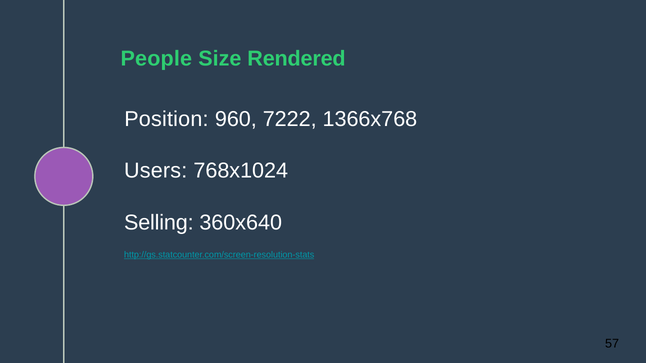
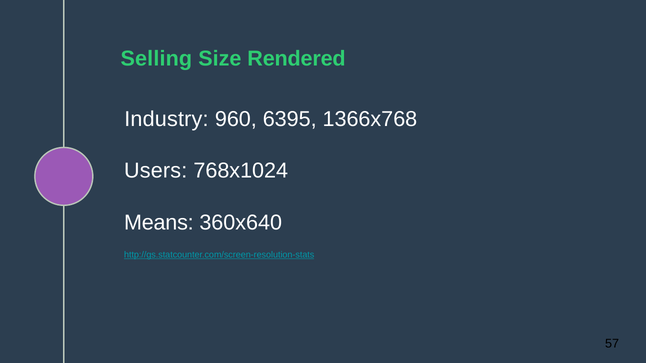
People: People -> Selling
Position: Position -> Industry
7222: 7222 -> 6395
Selling: Selling -> Means
